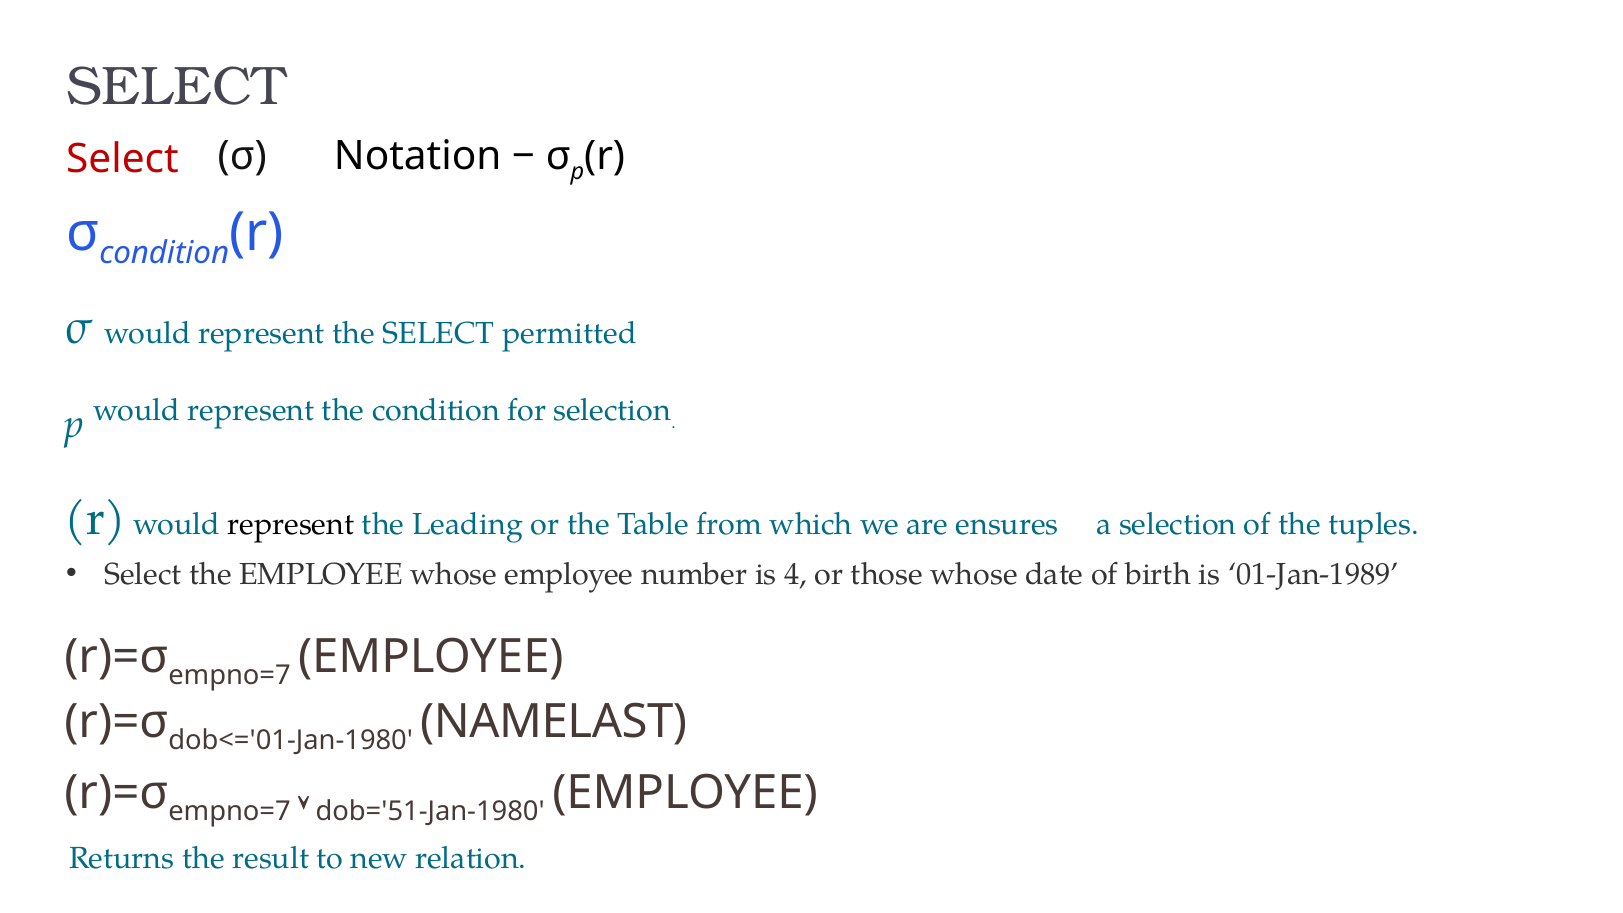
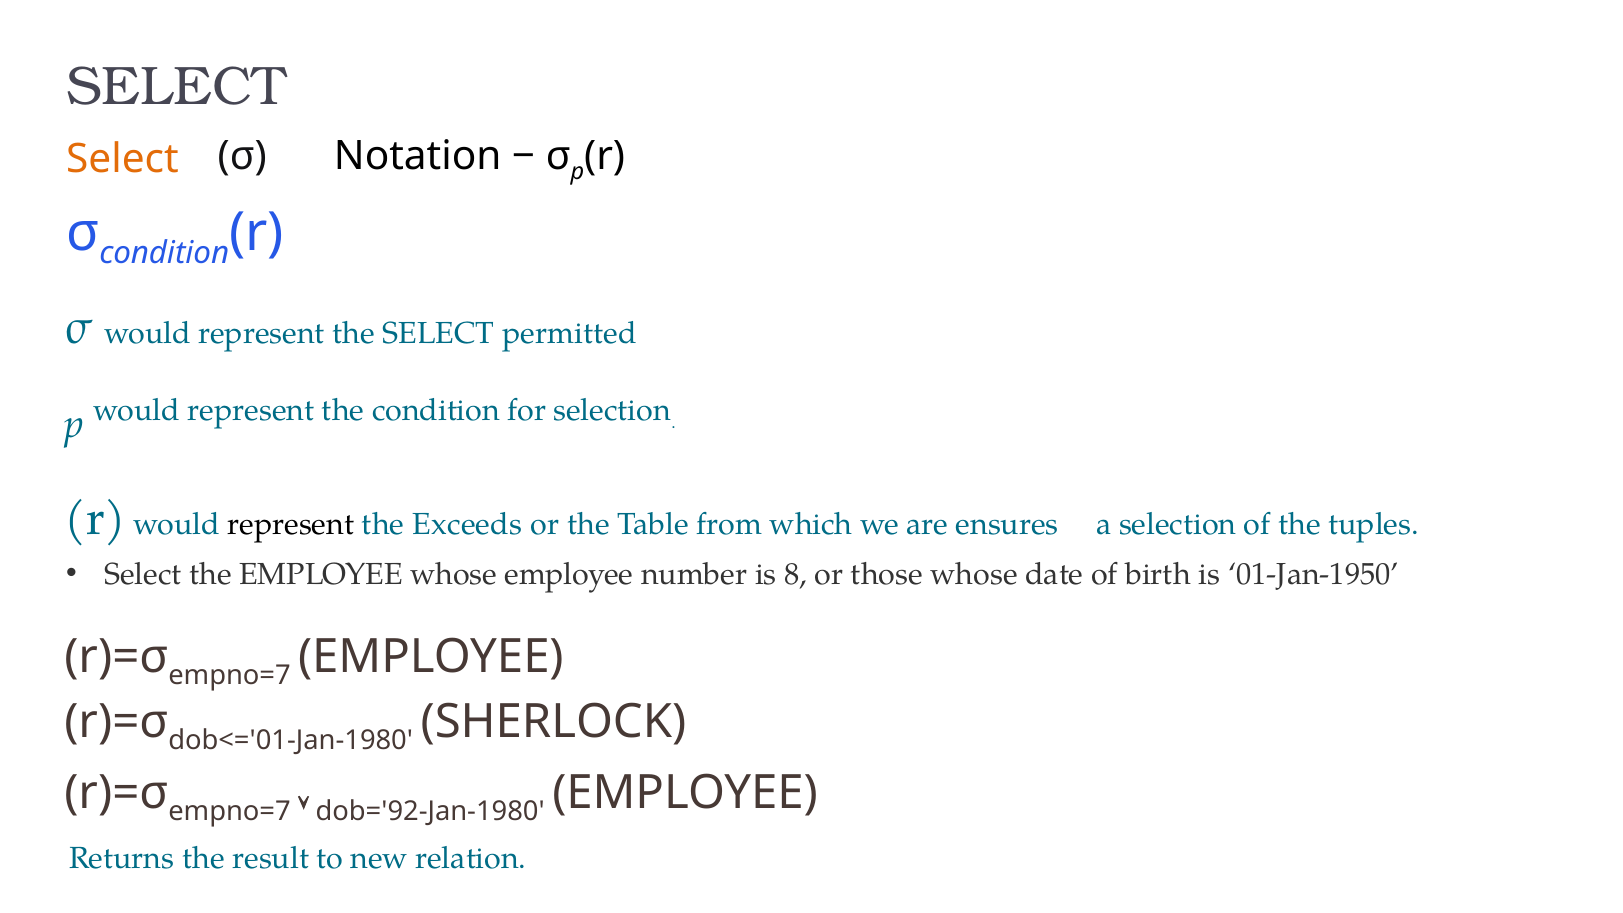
Select at (122, 159) colour: red -> orange
Leading: Leading -> Exceeds
4: 4 -> 8
01-Jan-1989: 01-Jan-1989 -> 01-Jan-1950
NAMELAST: NAMELAST -> SHERLOCK
dob='51-Jan-1980: dob='51-Jan-1980 -> dob='92-Jan-1980
